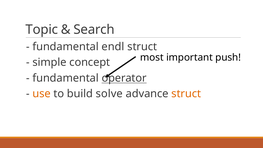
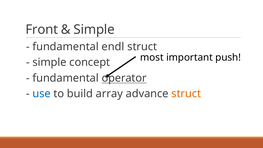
Topic: Topic -> Front
Search at (94, 29): Search -> Simple
use colour: orange -> blue
solve: solve -> array
